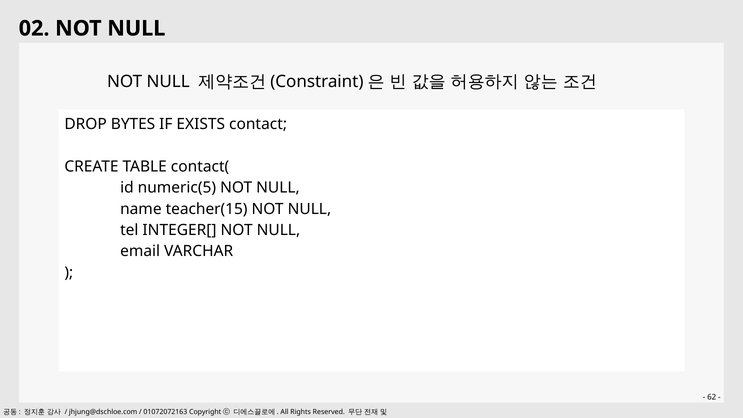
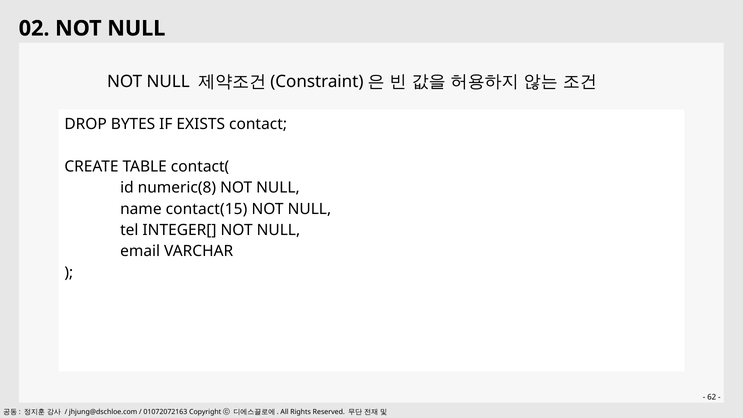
numeric(5: numeric(5 -> numeric(8
teacher(15: teacher(15 -> contact(15
